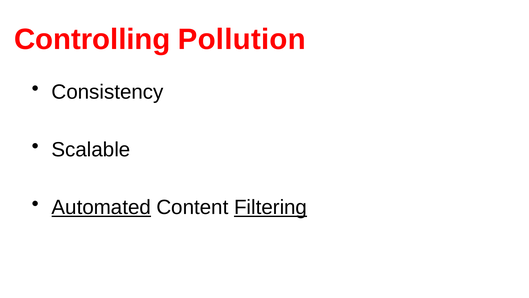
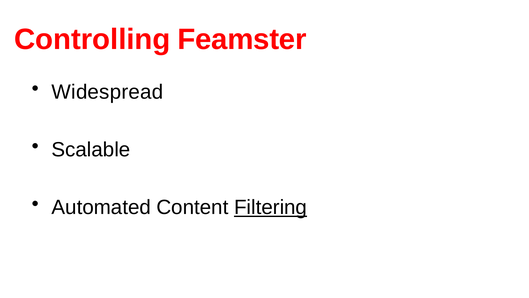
Pollution: Pollution -> Feamster
Consistency: Consistency -> Widespread
Automated underline: present -> none
